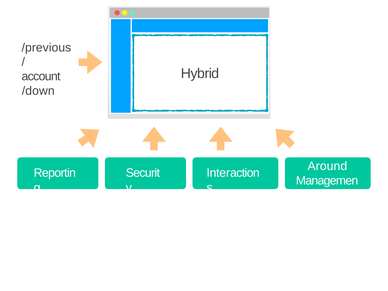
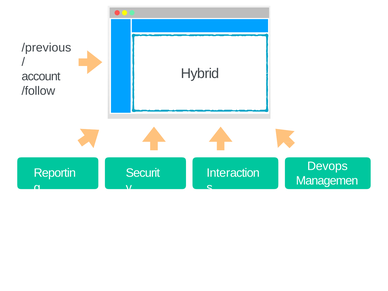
/down: /down -> /follow
Around: Around -> Devops
